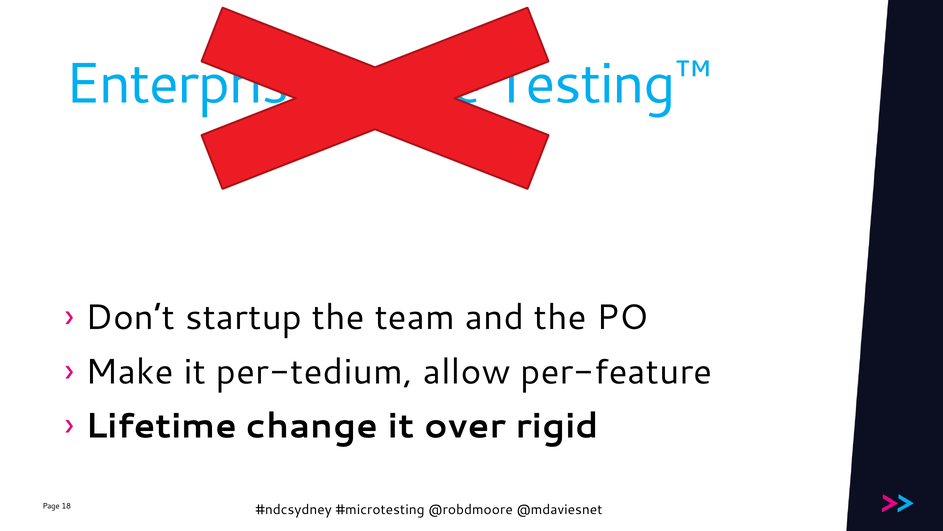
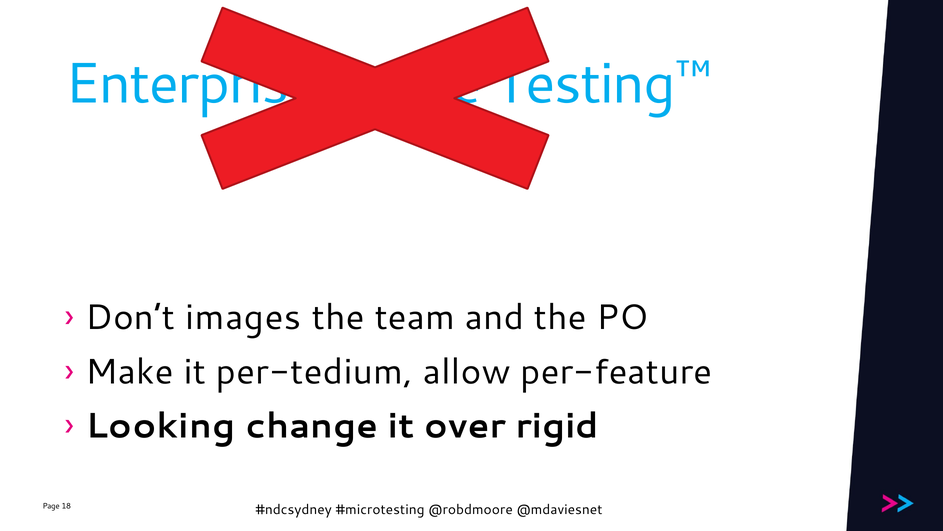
startup: startup -> images
Lifetime: Lifetime -> Looking
